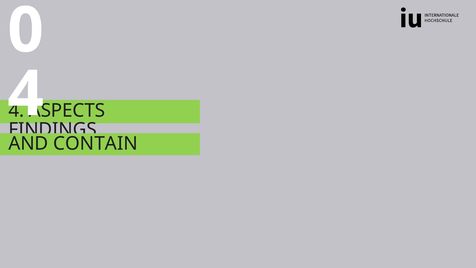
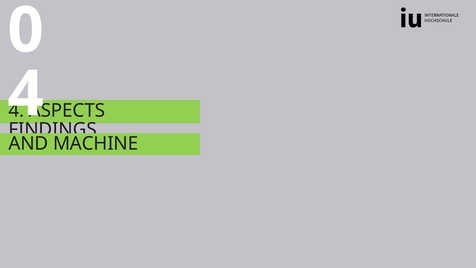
CONTAIN: CONTAIN -> MACHINE
